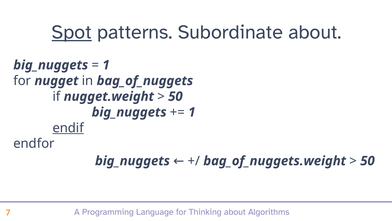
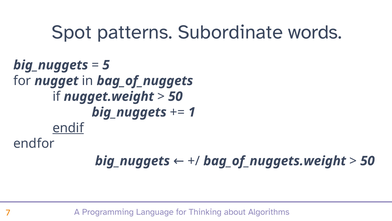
Spot underline: present -> none
Subordinate about: about -> words
1 at (106, 65): 1 -> 5
